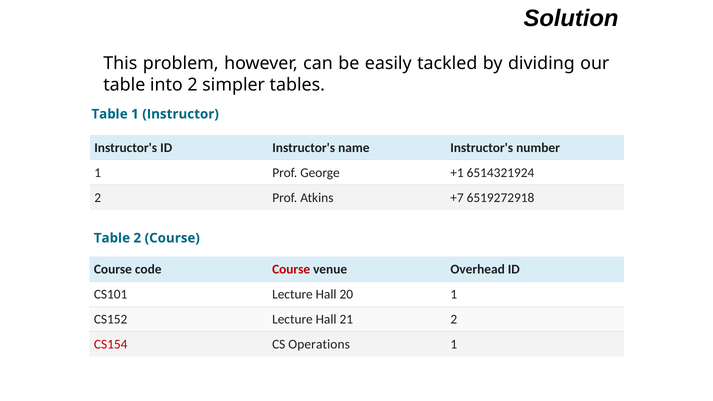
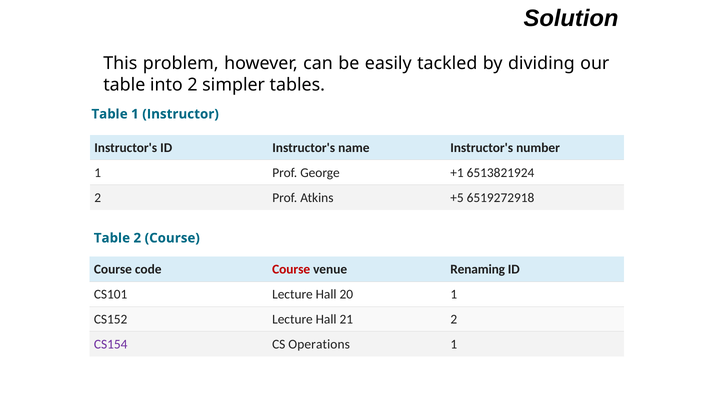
6514321924: 6514321924 -> 6513821924
+7: +7 -> +5
Overhead: Overhead -> Renaming
CS154 colour: red -> purple
